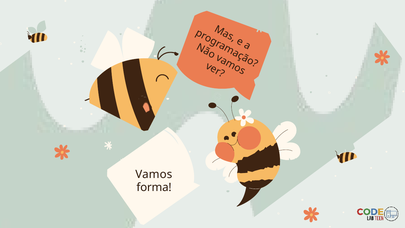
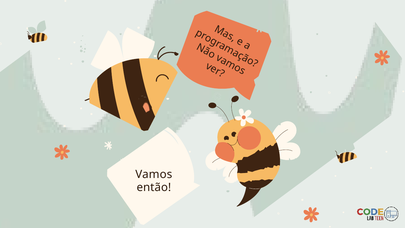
forma: forma -> então
